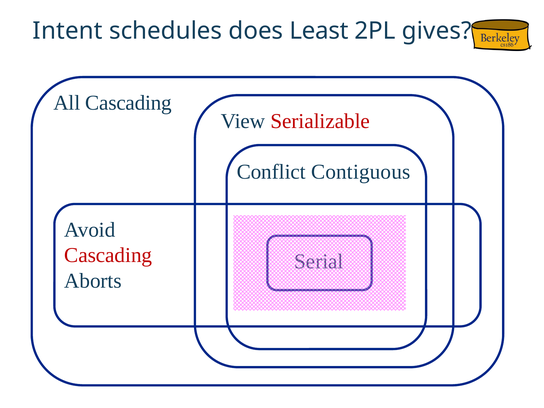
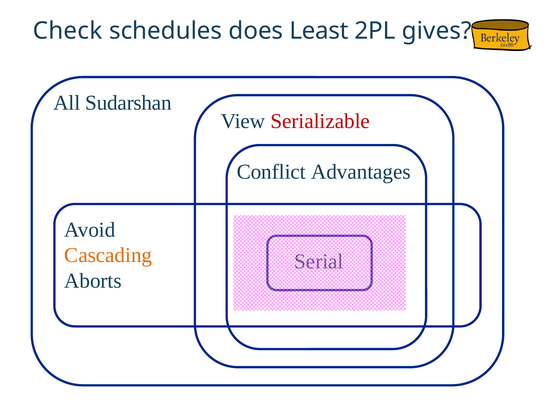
Intent: Intent -> Check
All Cascading: Cascading -> Sudarshan
Contiguous: Contiguous -> Advantages
Cascading at (108, 255) colour: red -> orange
